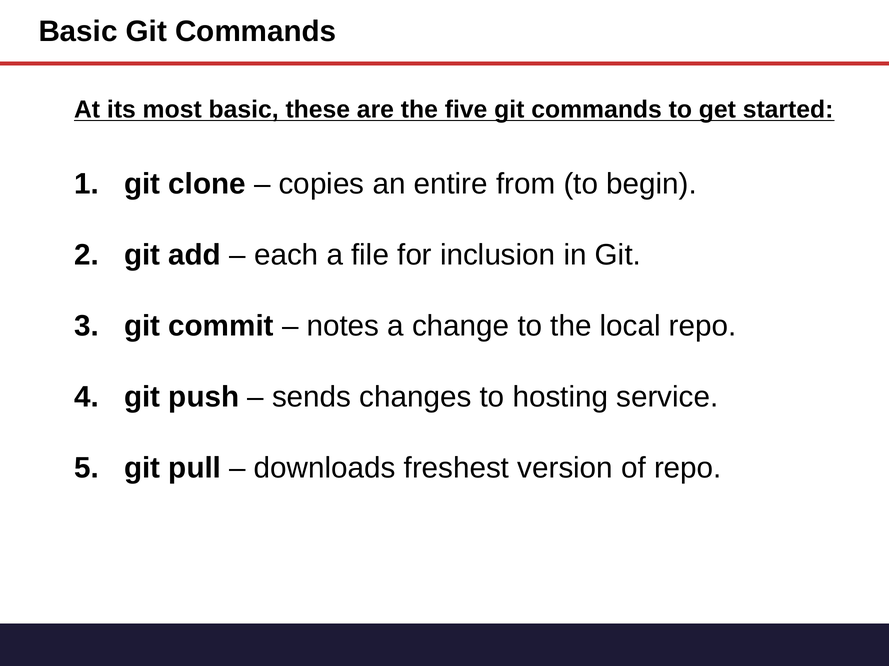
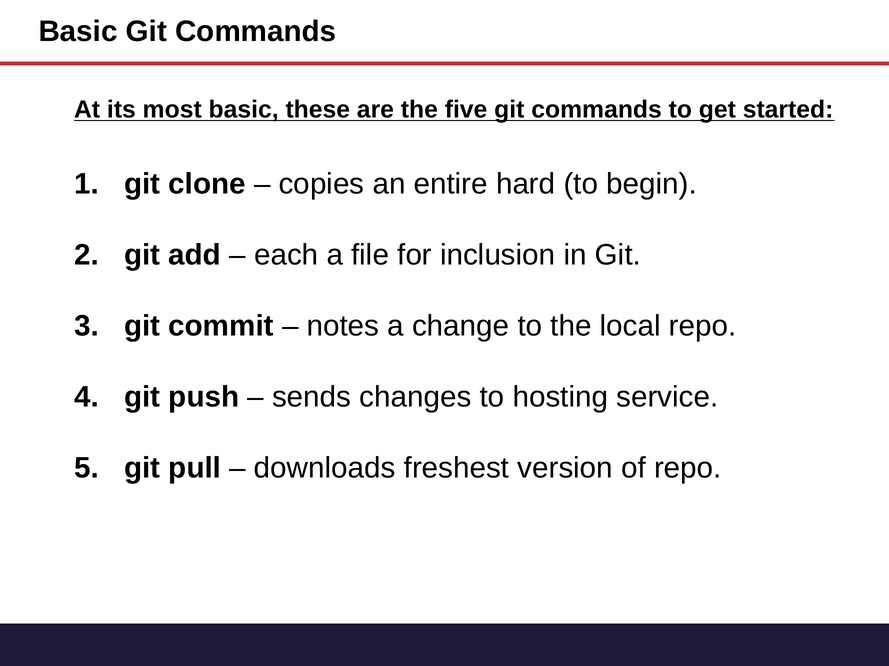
from: from -> hard
